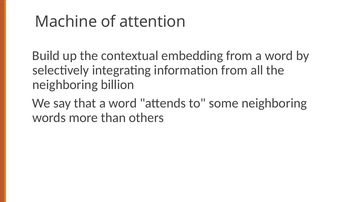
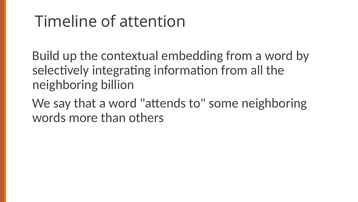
Machine: Machine -> Timeline
